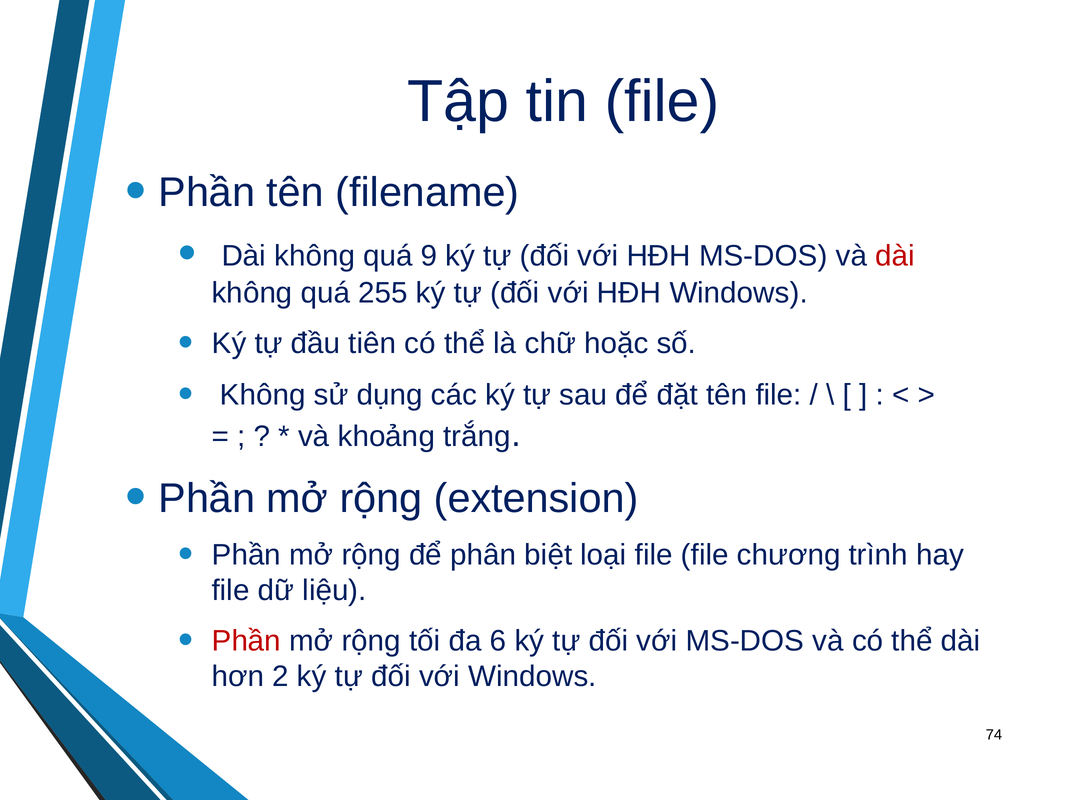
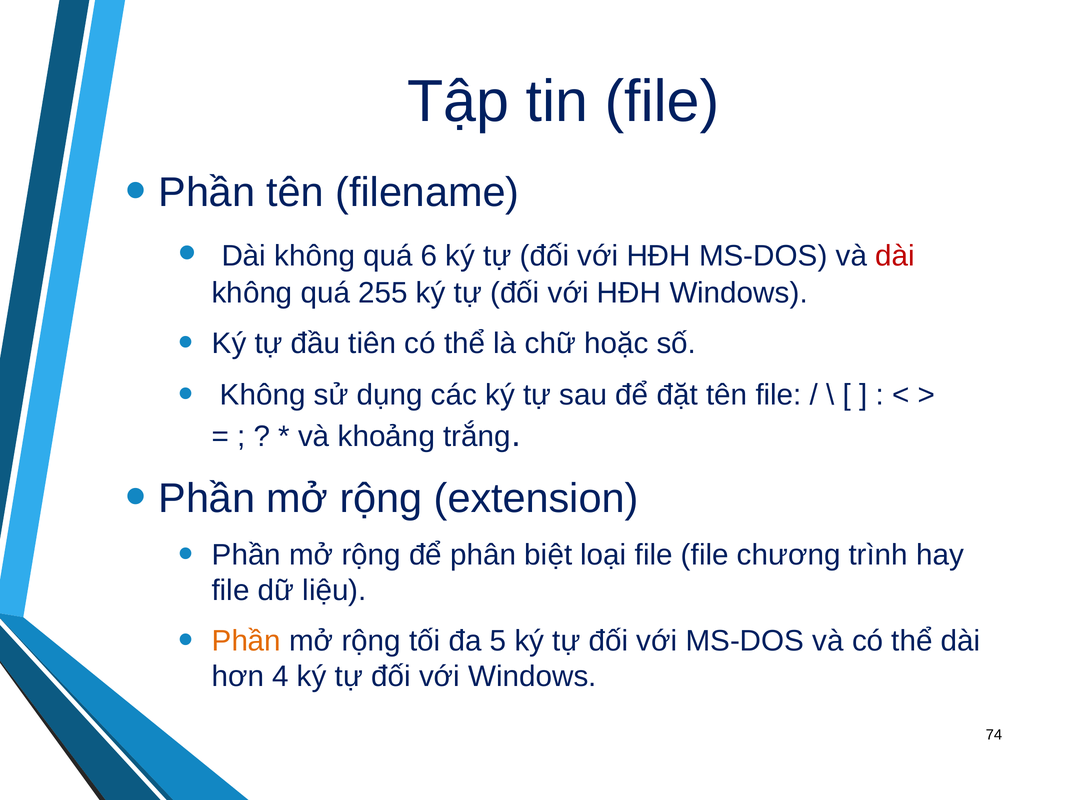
9: 9 -> 6
Phần at (246, 641) colour: red -> orange
6: 6 -> 5
2: 2 -> 4
